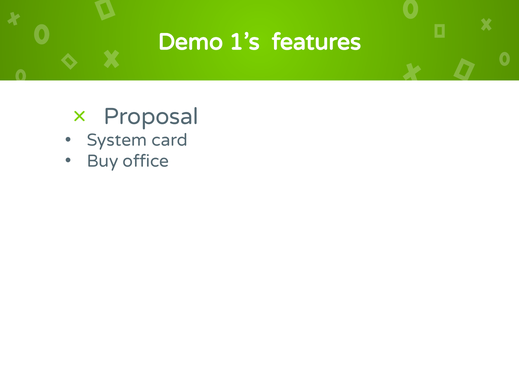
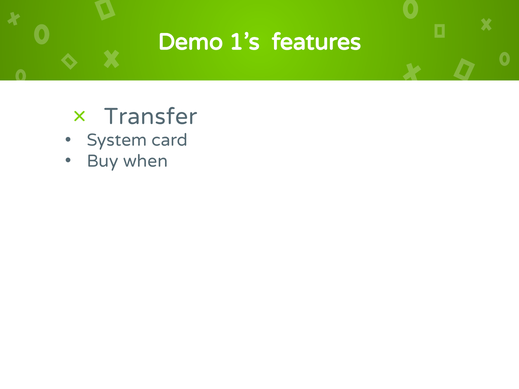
Proposal: Proposal -> Transfer
office: office -> when
